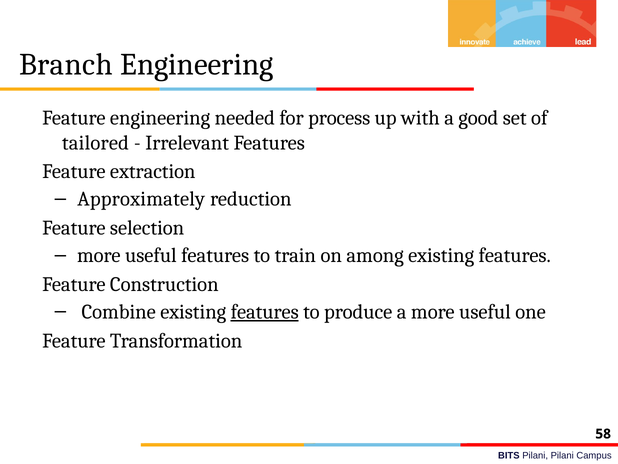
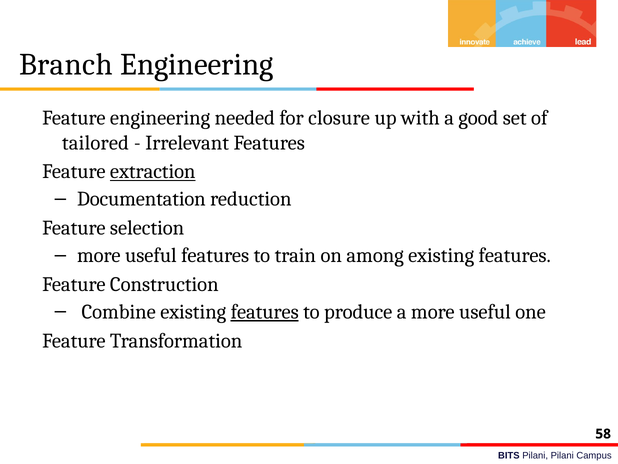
process: process -> closure
extraction underline: none -> present
Approximately: Approximately -> Documentation
